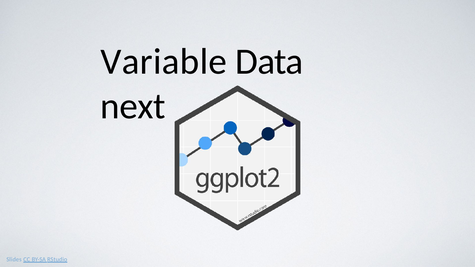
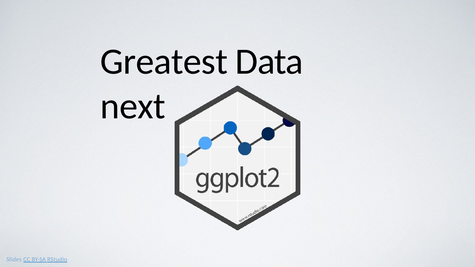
Variable: Variable -> Greatest
